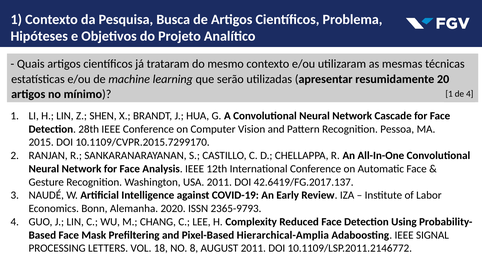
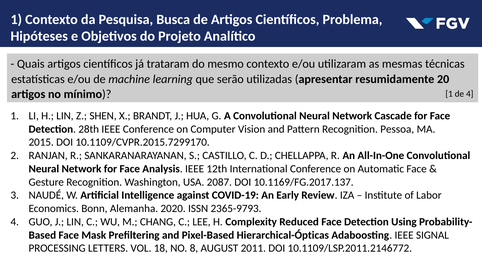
USA 2011: 2011 -> 2087
42.6419/FG.2017.137: 42.6419/FG.2017.137 -> 10.1169/FG.2017.137
Hierarchical-Amplia: Hierarchical-Amplia -> Hierarchical-Ópticas
